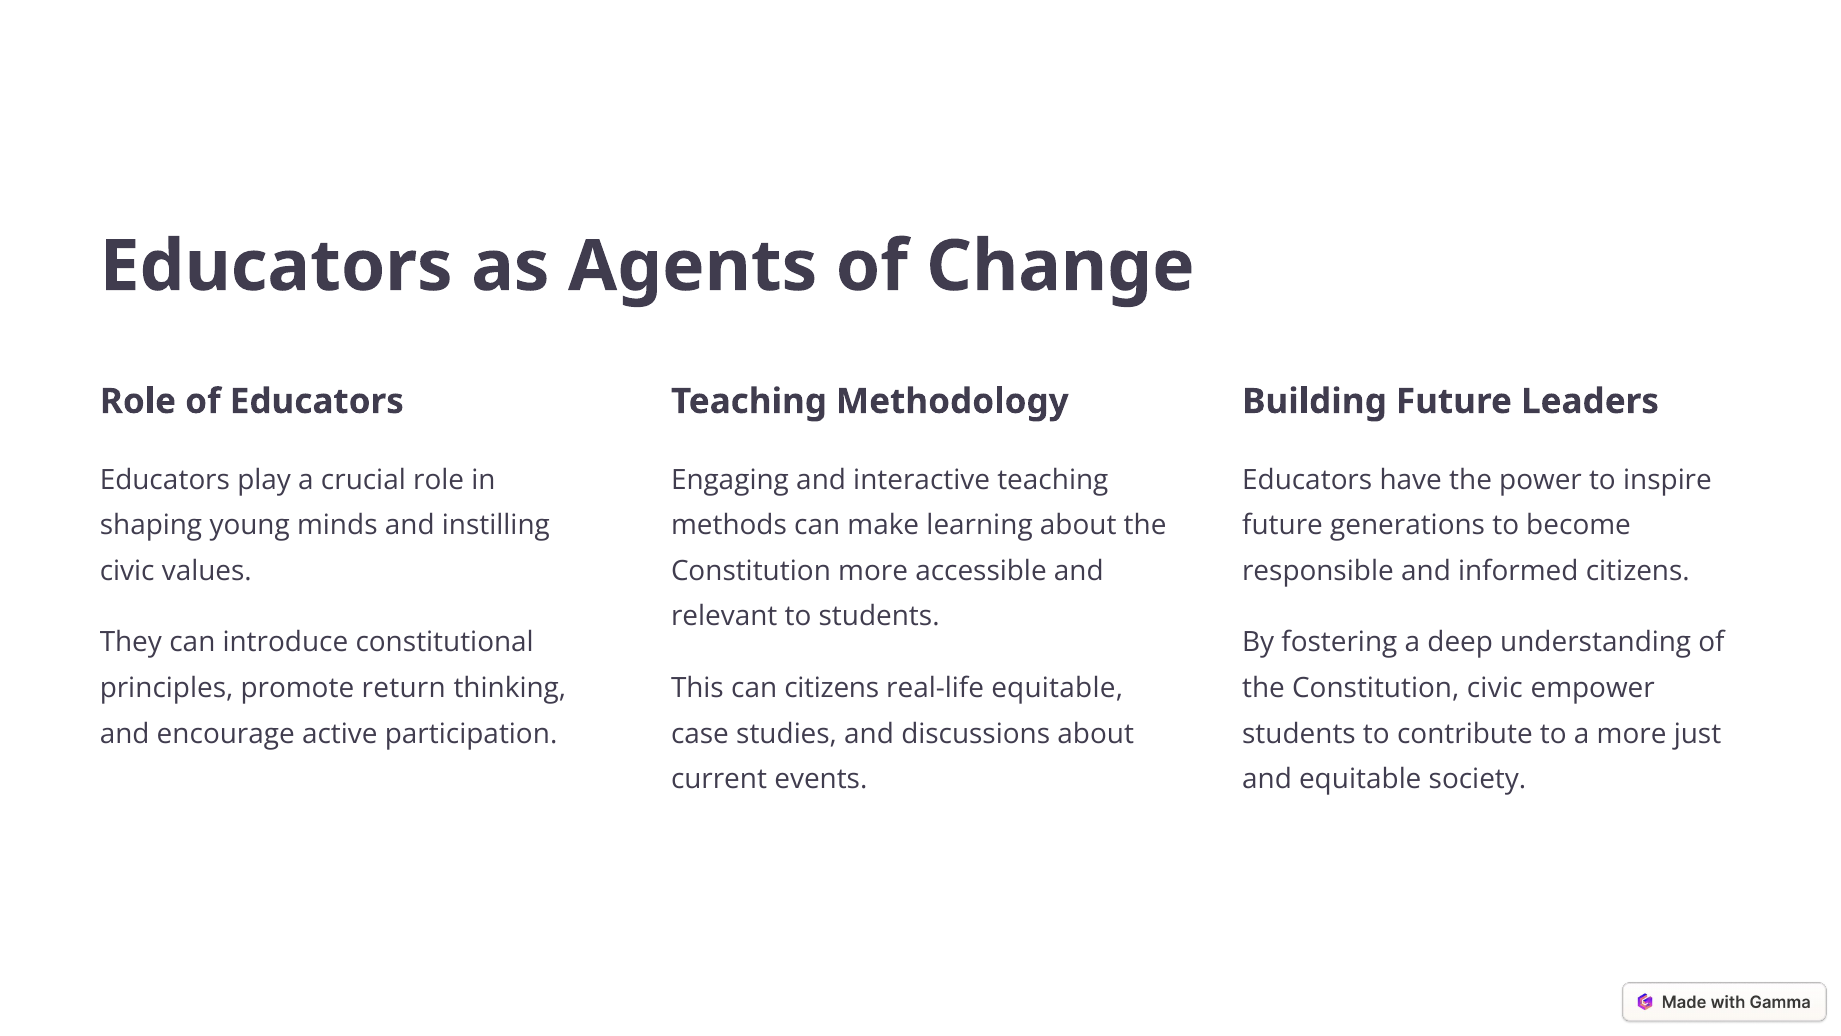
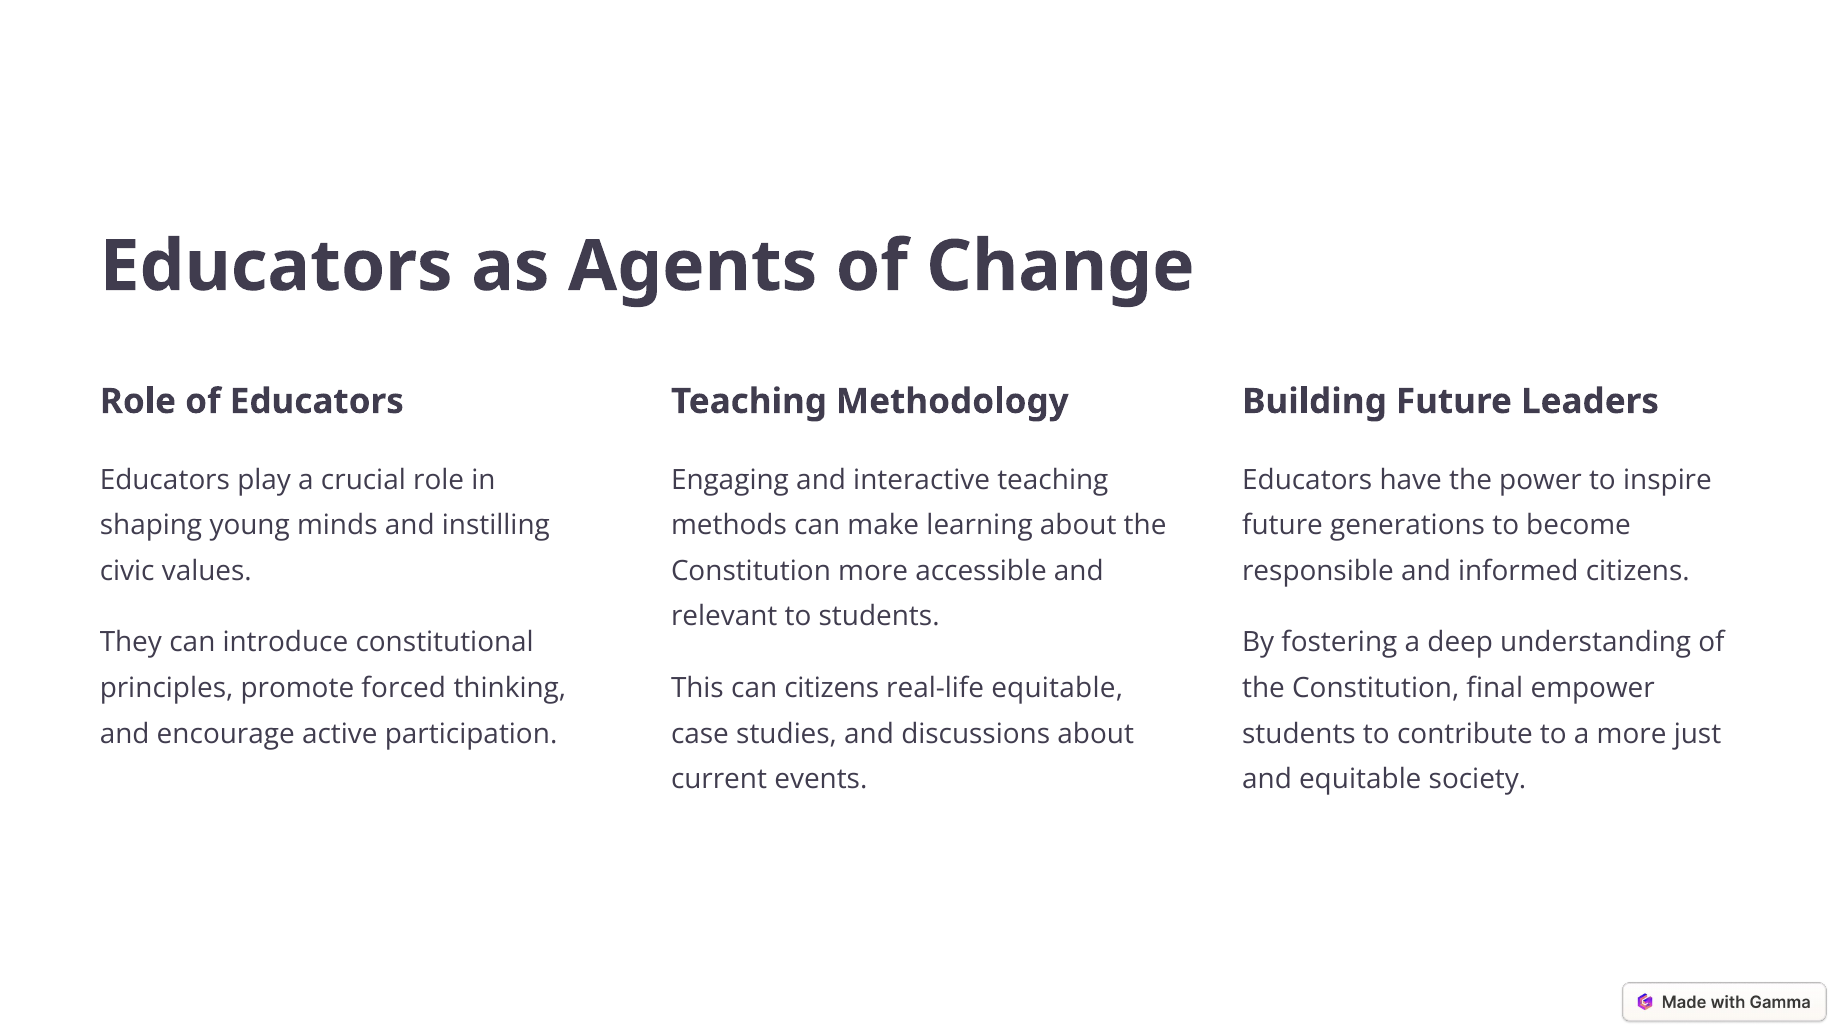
return: return -> forced
Constitution civic: civic -> final
